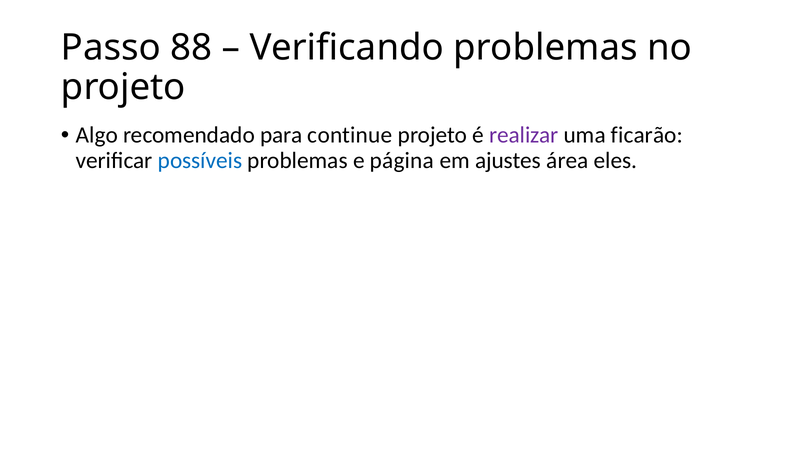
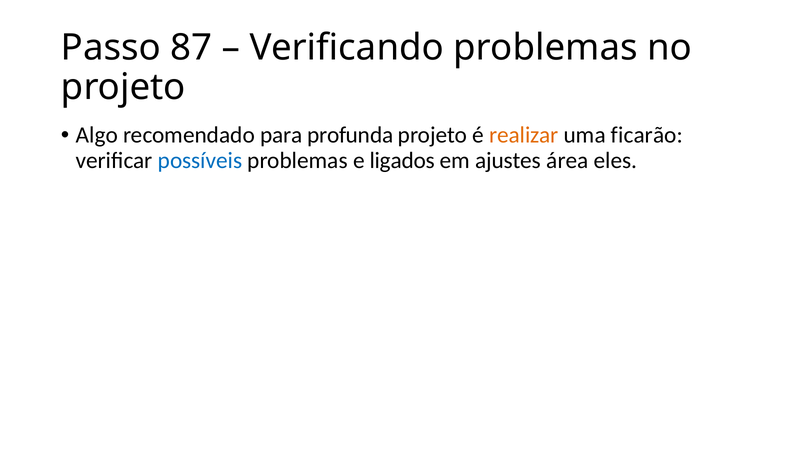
88: 88 -> 87
continue: continue -> profunda
realizar colour: purple -> orange
página: página -> ligados
